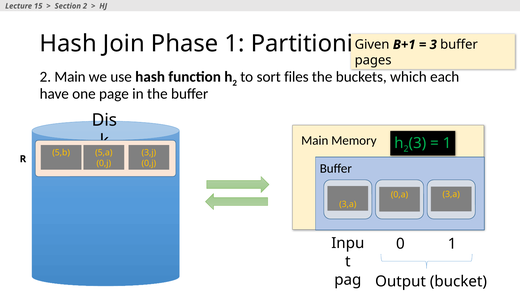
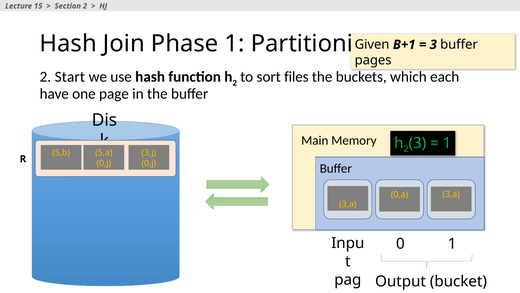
2 Main: Main -> Start
